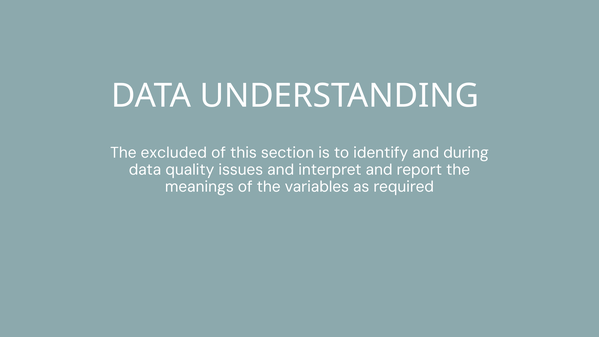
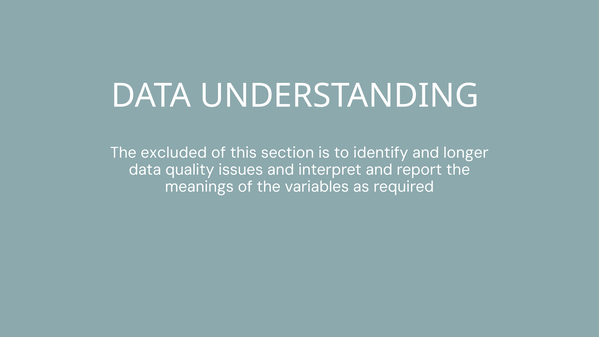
during: during -> longer
